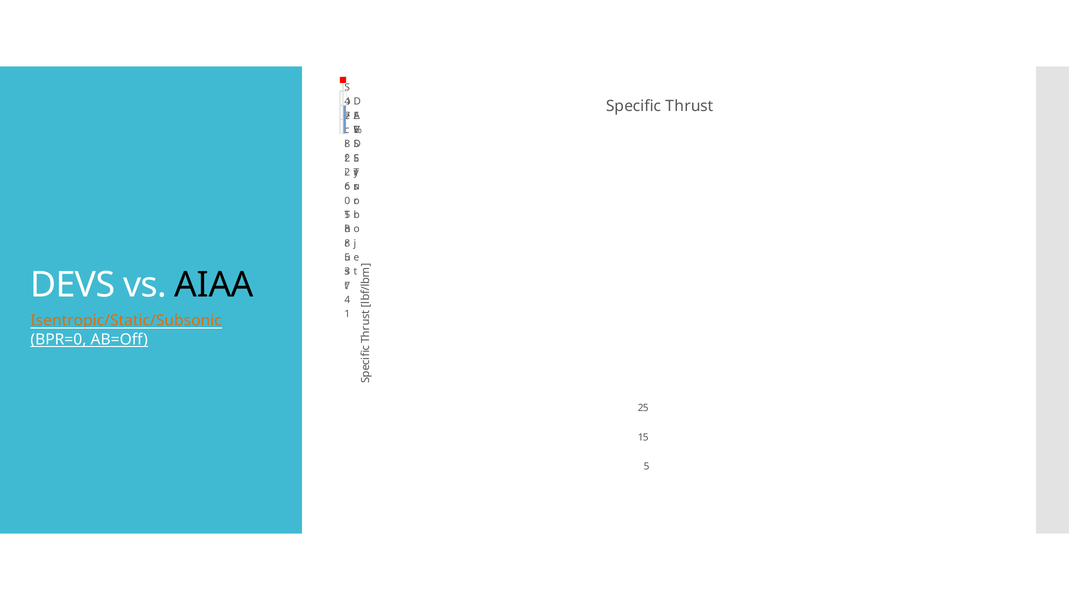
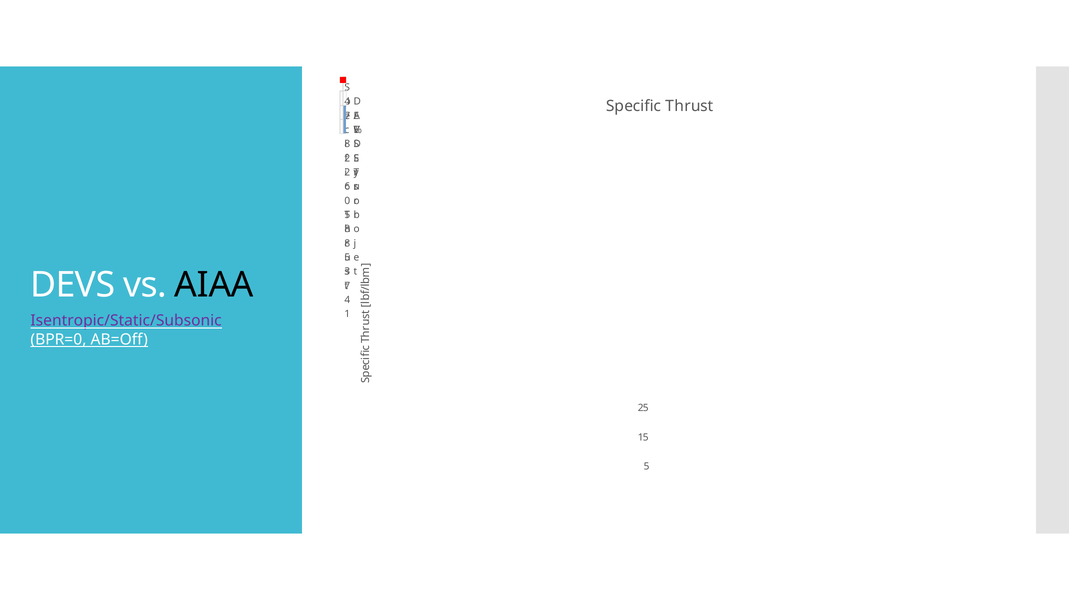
Isentropic/Static/Subsonic colour: orange -> purple
